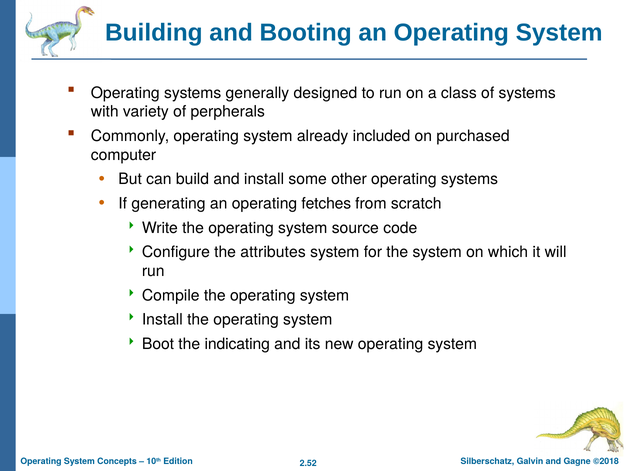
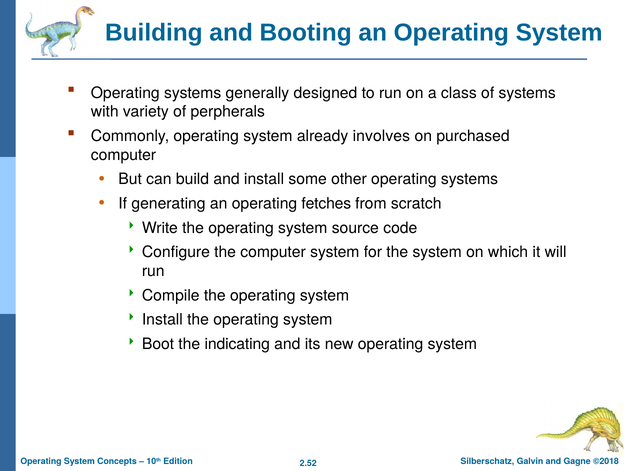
included: included -> involves
the attributes: attributes -> computer
